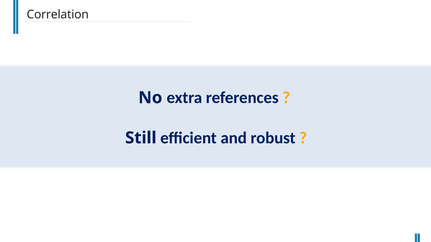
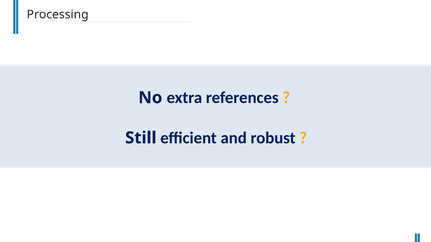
Correlation: Correlation -> Processing
